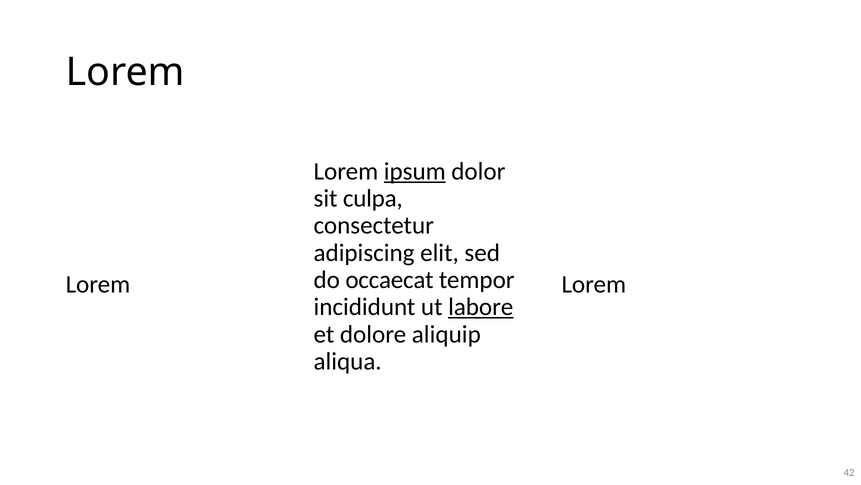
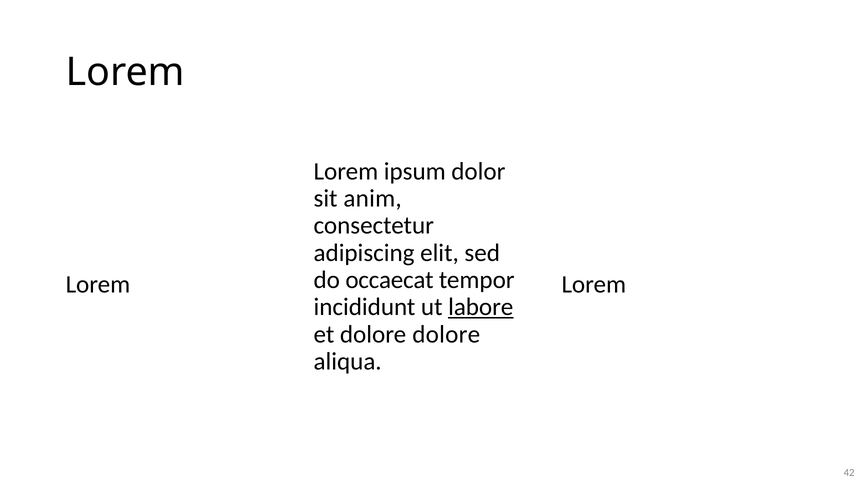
ipsum underline: present -> none
culpa: culpa -> anim
dolore aliquip: aliquip -> dolore
